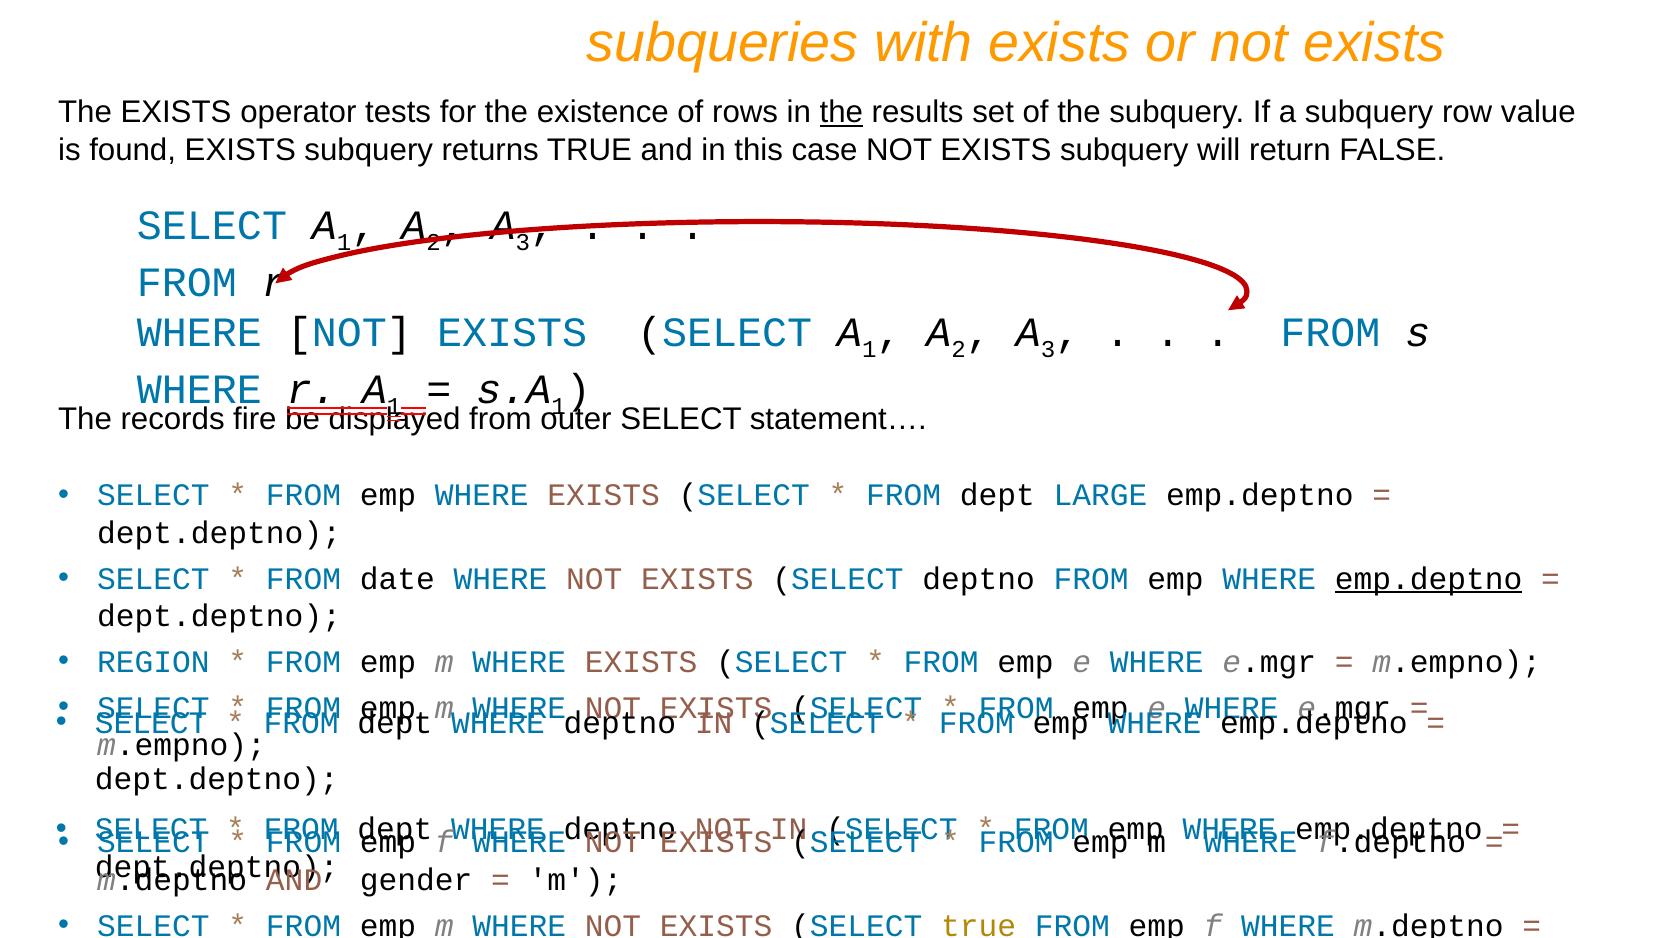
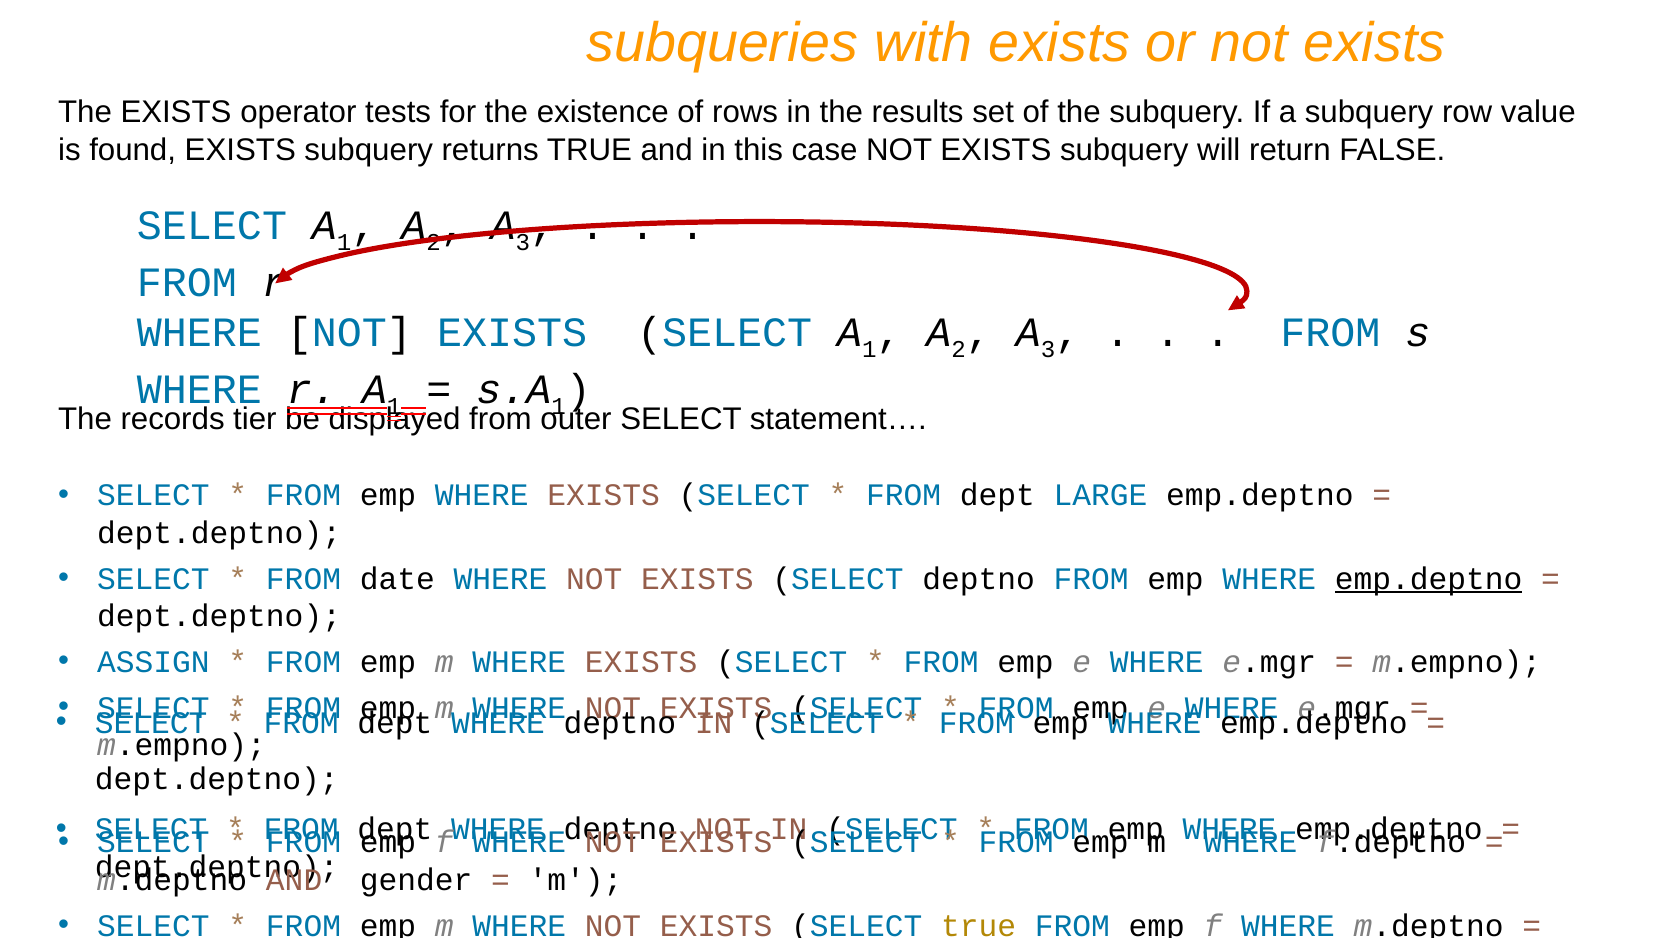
the at (841, 112) underline: present -> none
fire: fire -> tier
REGION: REGION -> ASSIGN
